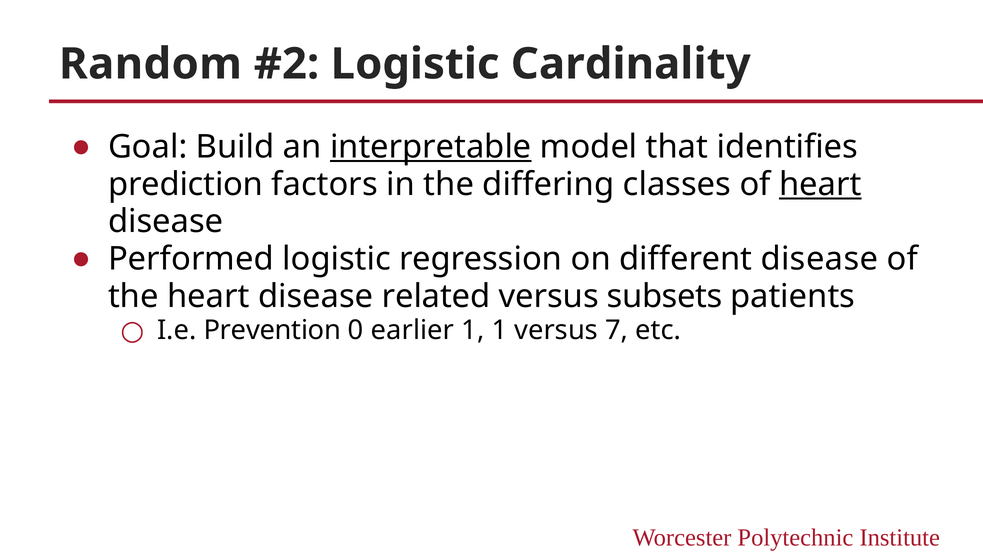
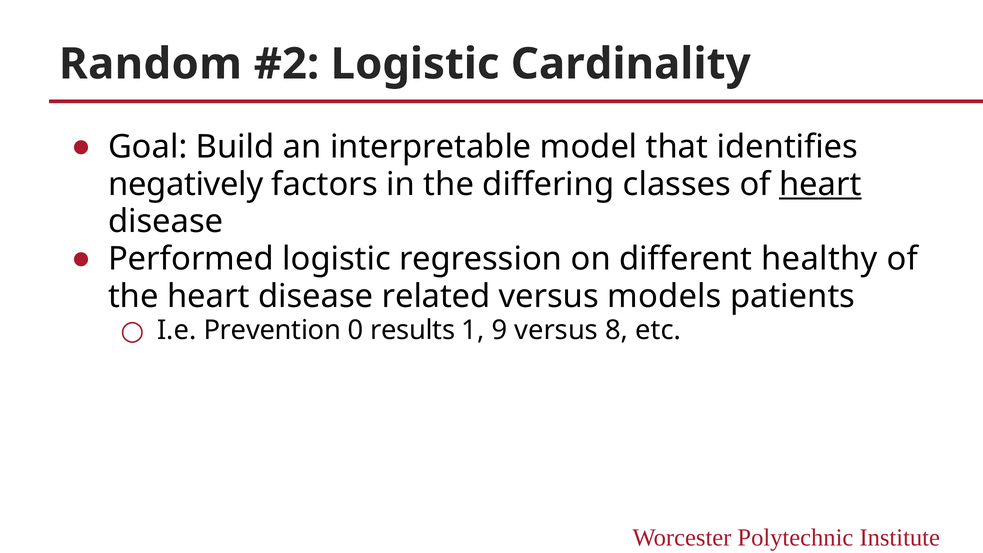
interpretable underline: present -> none
prediction: prediction -> negatively
different disease: disease -> healthy
subsets: subsets -> models
earlier: earlier -> results
1 1: 1 -> 9
7: 7 -> 8
